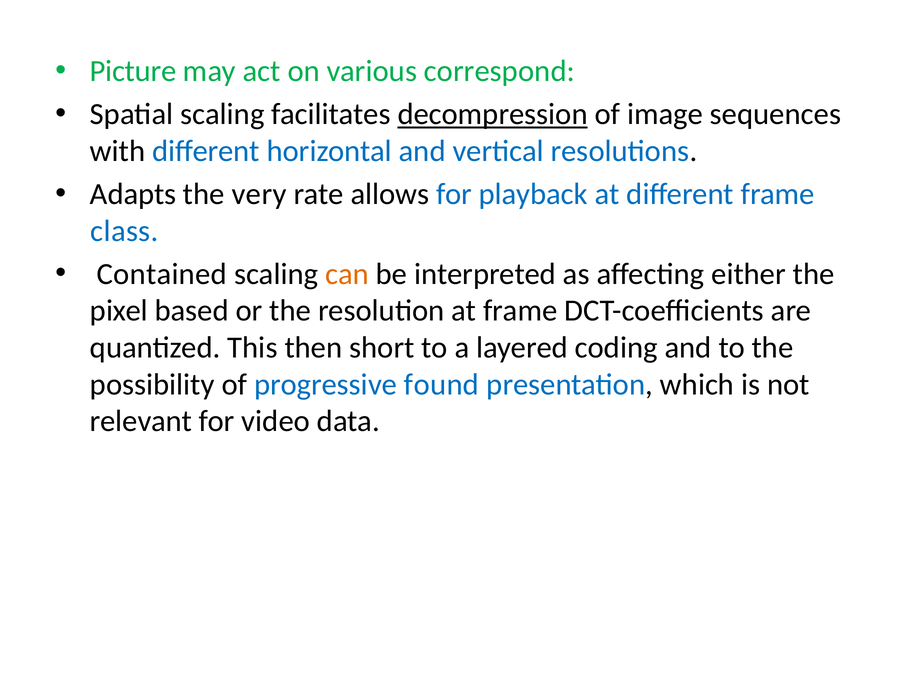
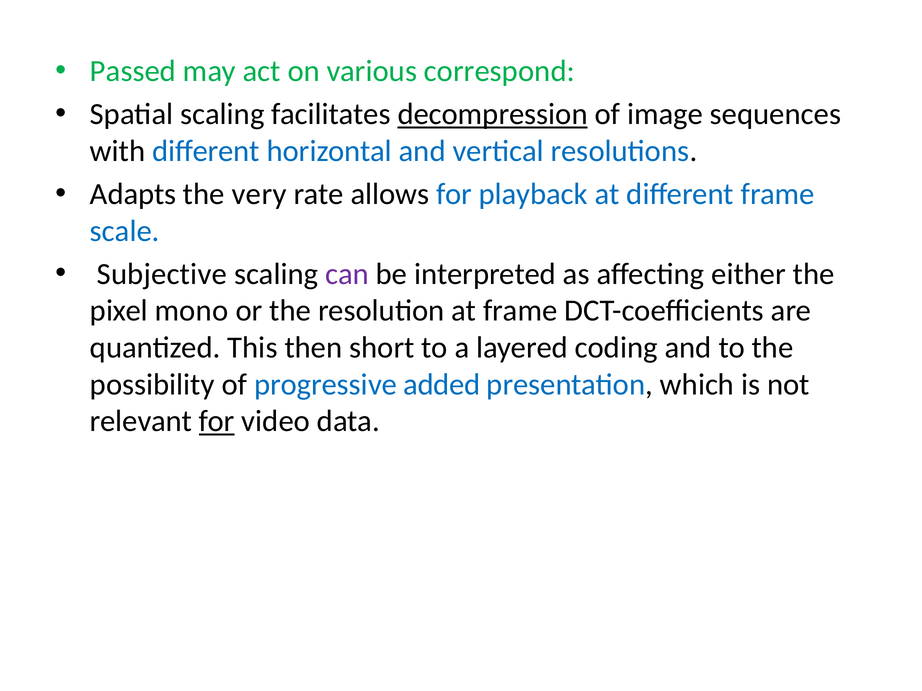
Picture: Picture -> Passed
class: class -> scale
Contained: Contained -> Subjective
can colour: orange -> purple
based: based -> mono
found: found -> added
for at (217, 422) underline: none -> present
